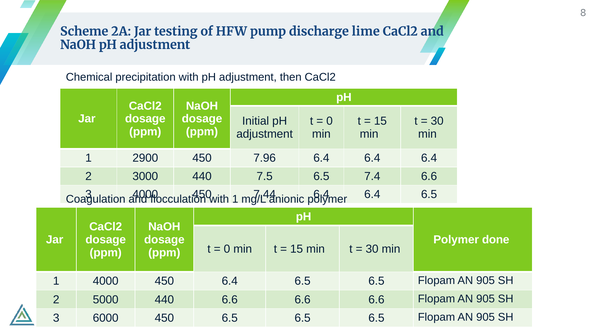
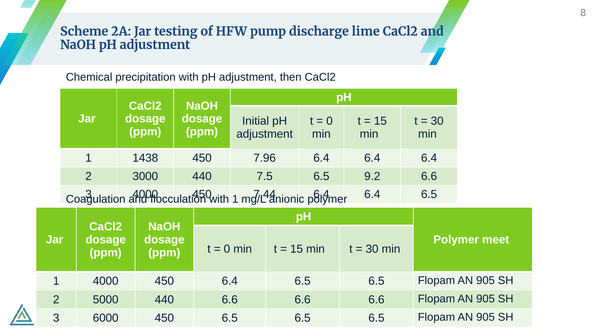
2900: 2900 -> 1438
7.4: 7.4 -> 9.2
done: done -> meet
